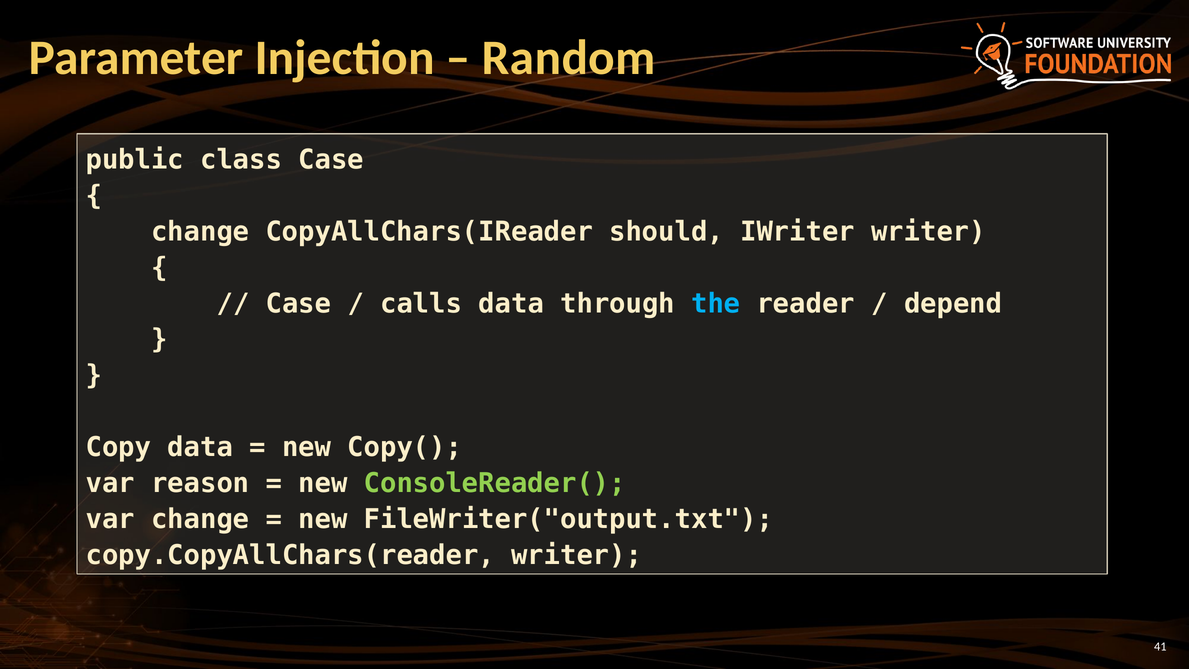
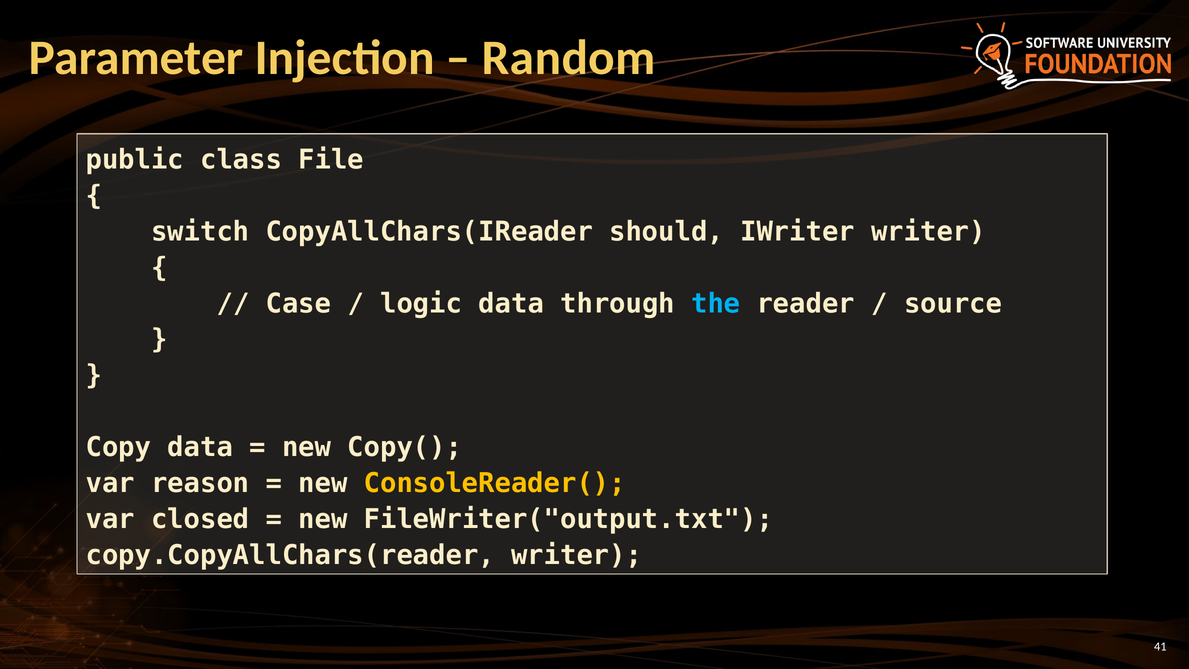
class Case: Case -> File
change at (200, 232): change -> switch
calls: calls -> logic
depend: depend -> source
ConsoleReader( colour: light green -> yellow
var change: change -> closed
